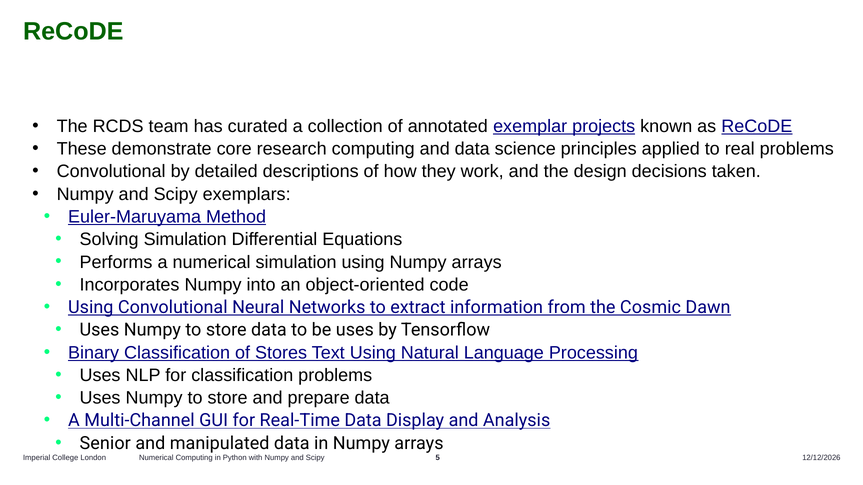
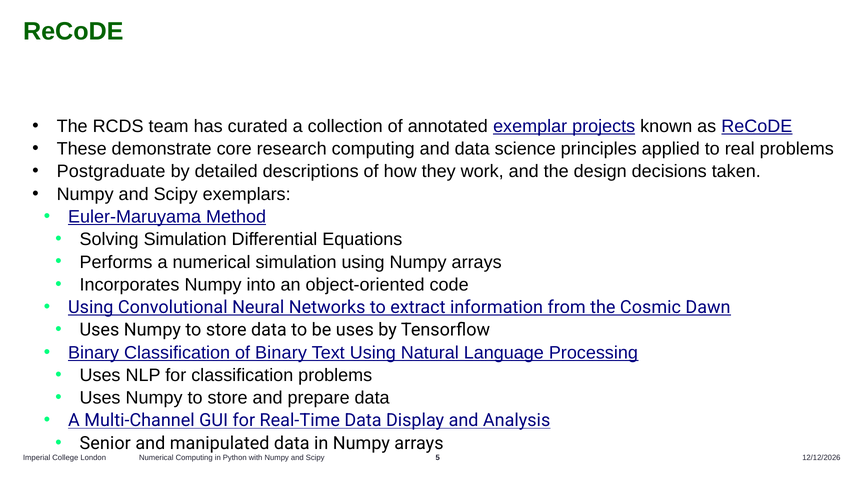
Convolutional at (111, 172): Convolutional -> Postgraduate
of Stores: Stores -> Binary
